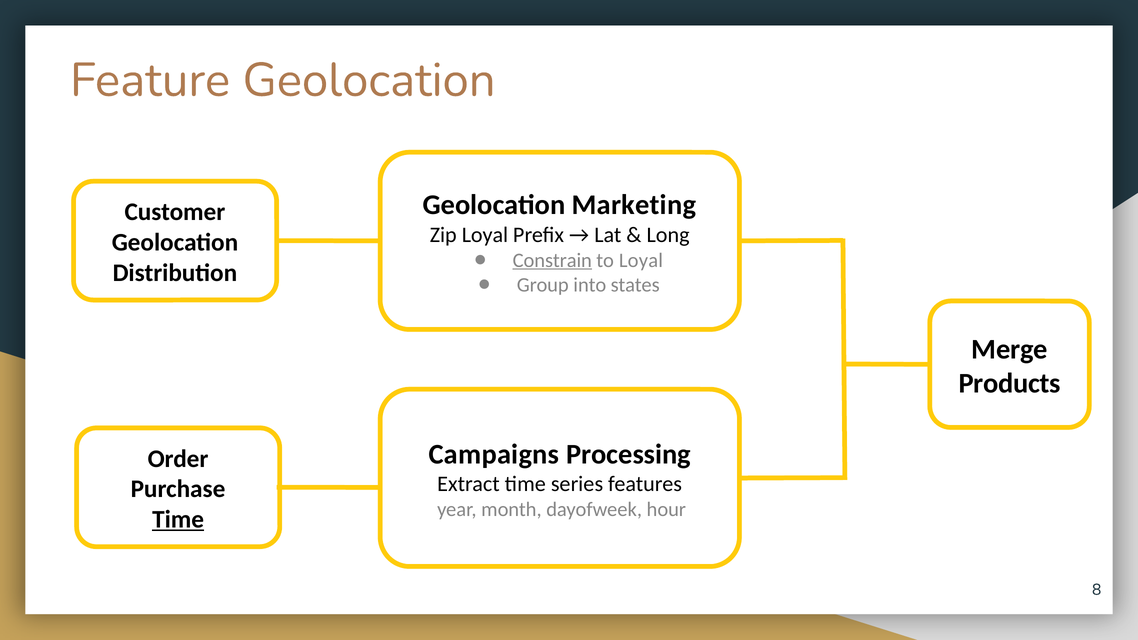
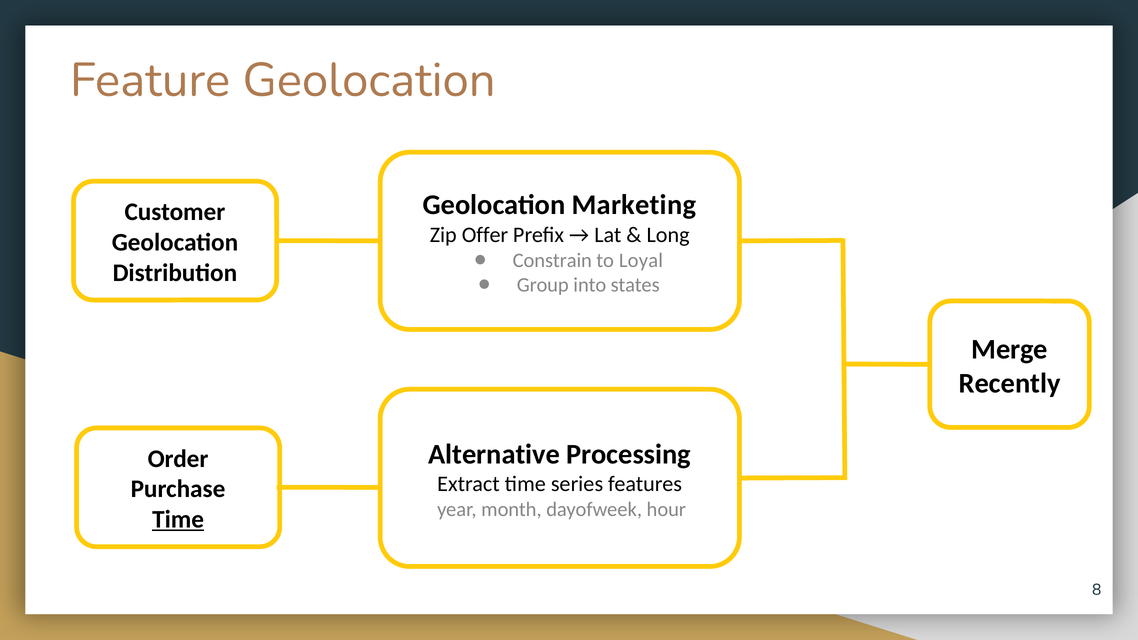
Zip Loyal: Loyal -> Offer
Constrain underline: present -> none
Products: Products -> Recently
Campaigns: Campaigns -> Alternative
